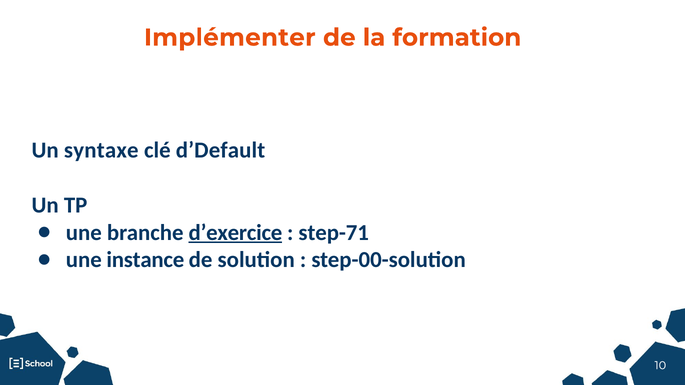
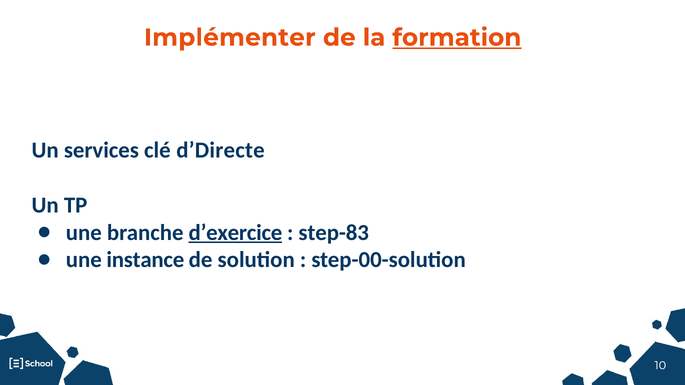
formation underline: none -> present
syntaxe: syntaxe -> services
d’Default: d’Default -> d’Directe
step-71: step-71 -> step-83
